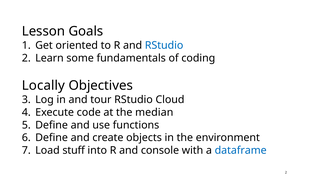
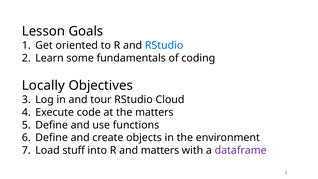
the median: median -> matters
and console: console -> matters
dataframe colour: blue -> purple
